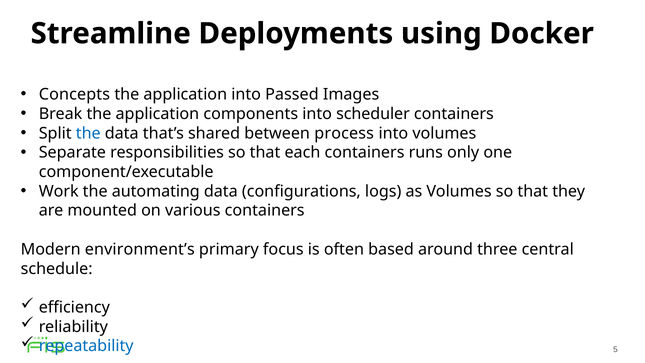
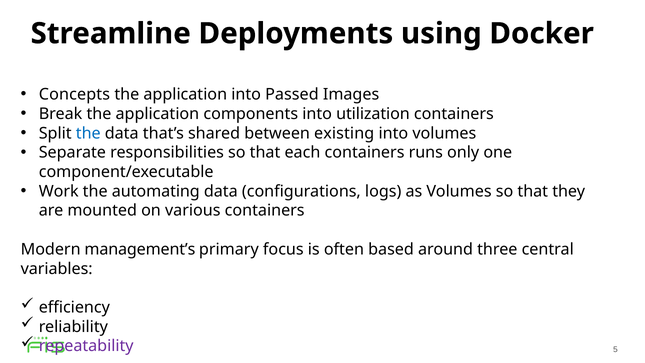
scheduler: scheduler -> utilization
process: process -> existing
environment’s: environment’s -> management’s
schedule: schedule -> variables
repeatability colour: blue -> purple
